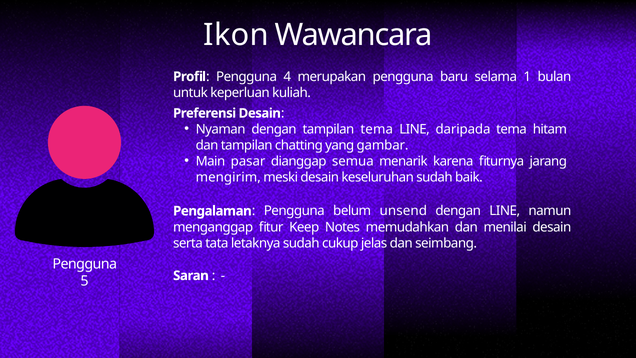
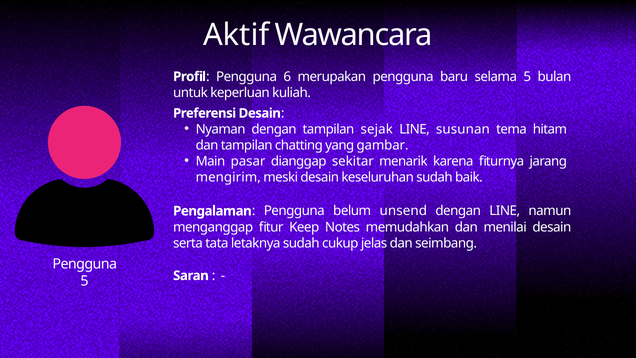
Ikon: Ikon -> Aktif
4: 4 -> 6
selama 1: 1 -> 5
tampilan tema: tema -> sejak
daripada: daripada -> susunan
semua: semua -> sekitar
